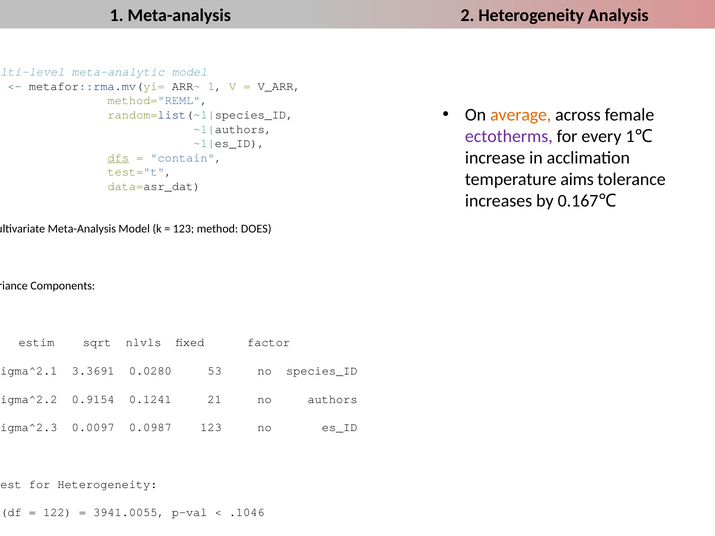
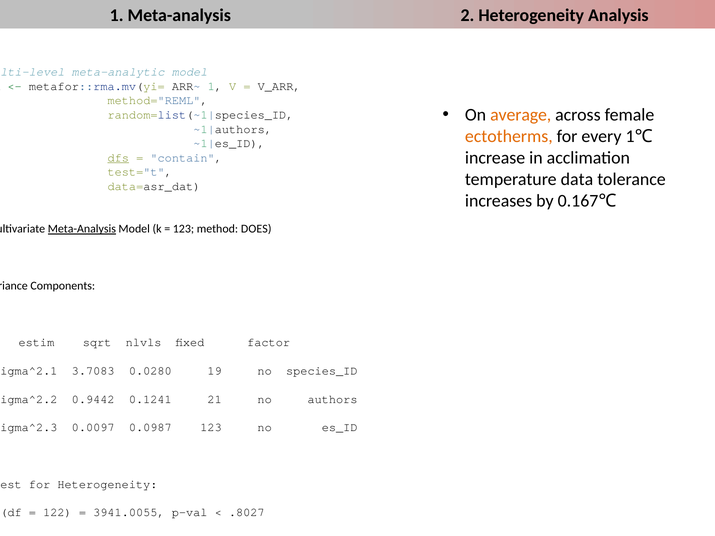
ectotherms colour: purple -> orange
aims: aims -> data
Meta-Analysis at (82, 229) underline: none -> present
3.3691: 3.3691 -> 3.7083
53: 53 -> 19
0.9154: 0.9154 -> 0.9442
.1046: .1046 -> .8027
